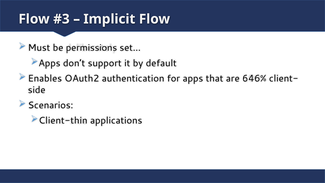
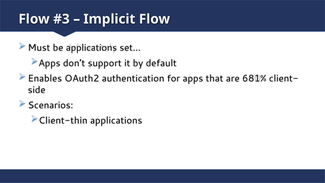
be permissions: permissions -> applications
646%: 646% -> 681%
